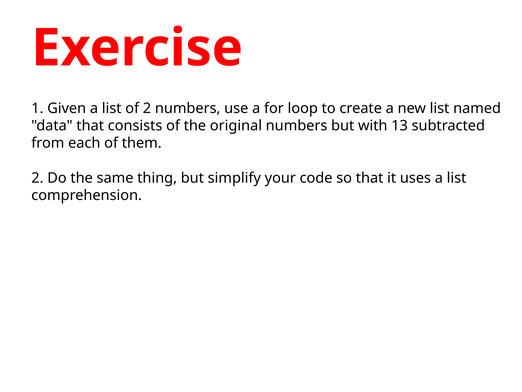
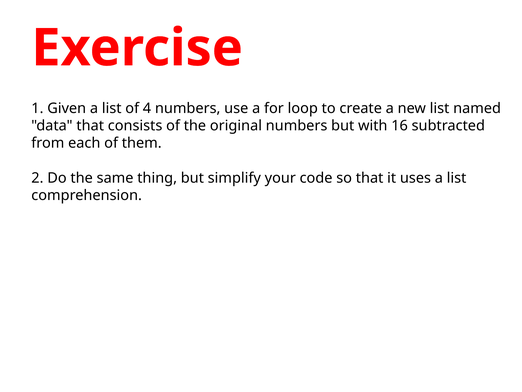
of 2: 2 -> 4
13: 13 -> 16
